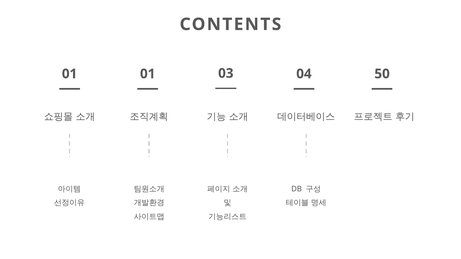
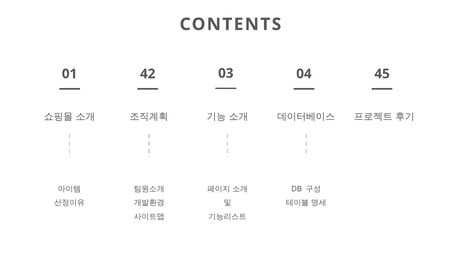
50: 50 -> 45
01 01: 01 -> 42
